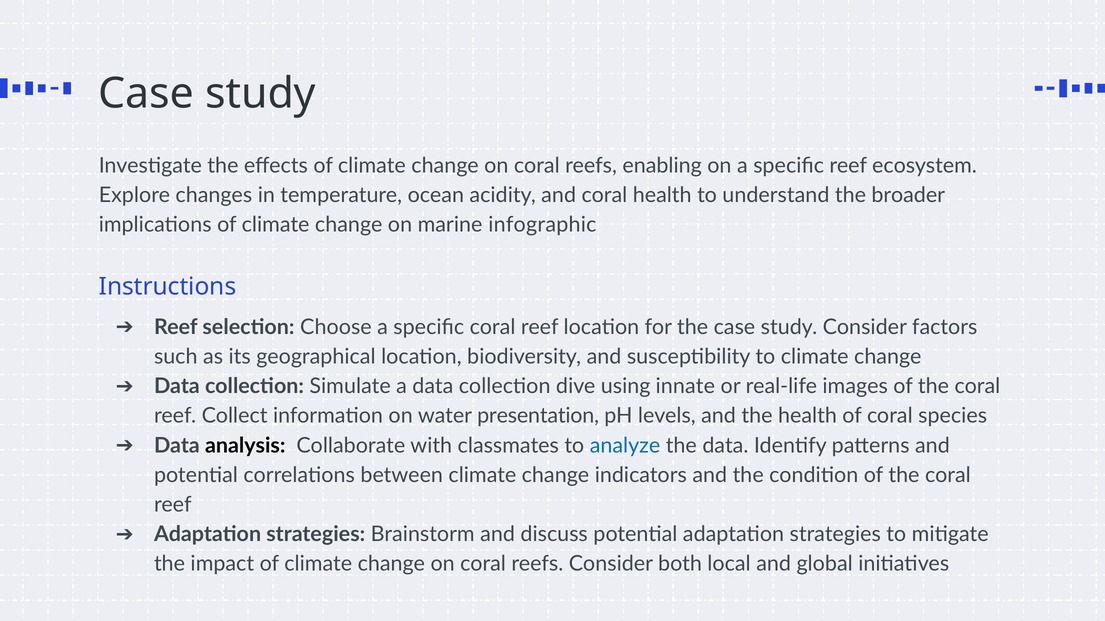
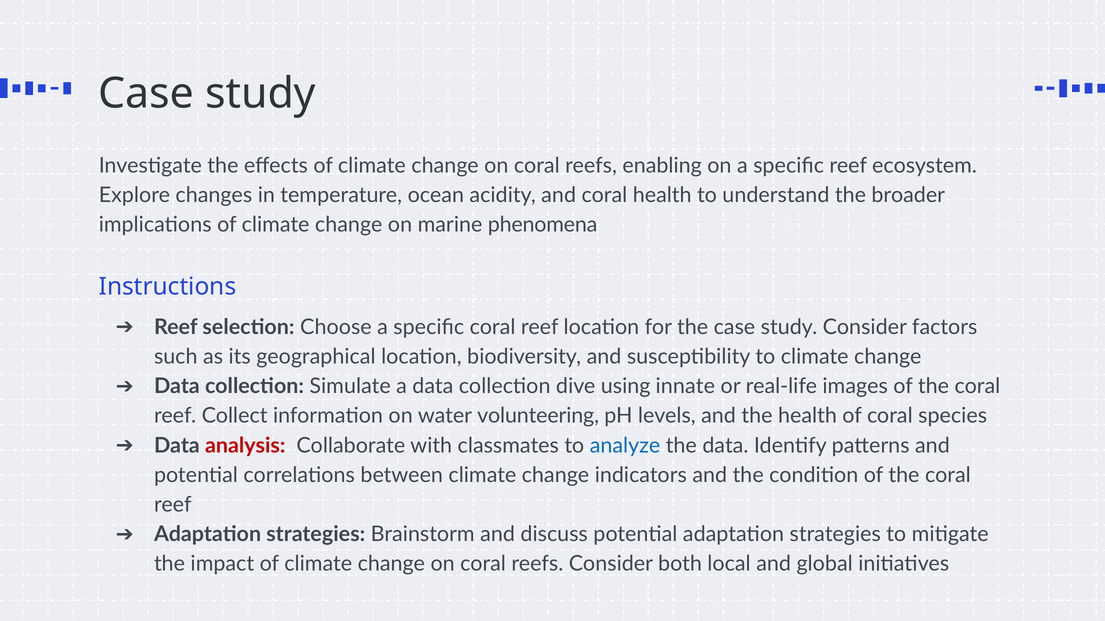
infographic: infographic -> phenomena
presentation: presentation -> volunteering
analysis colour: black -> red
